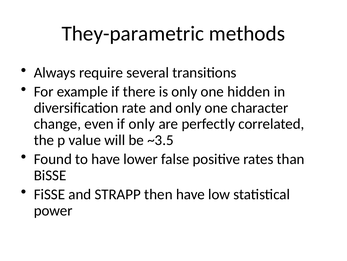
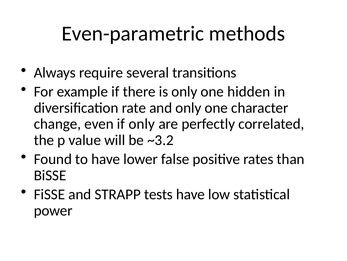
They-parametric: They-parametric -> Even-parametric
~3.5: ~3.5 -> ~3.2
then: then -> tests
